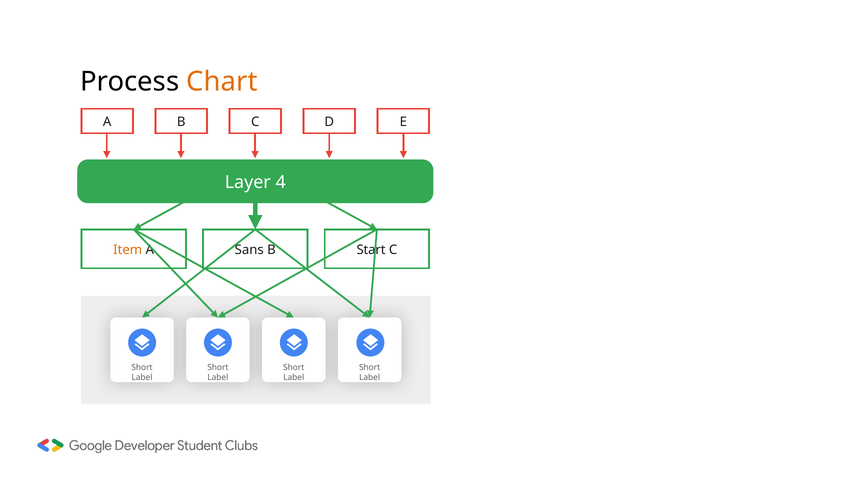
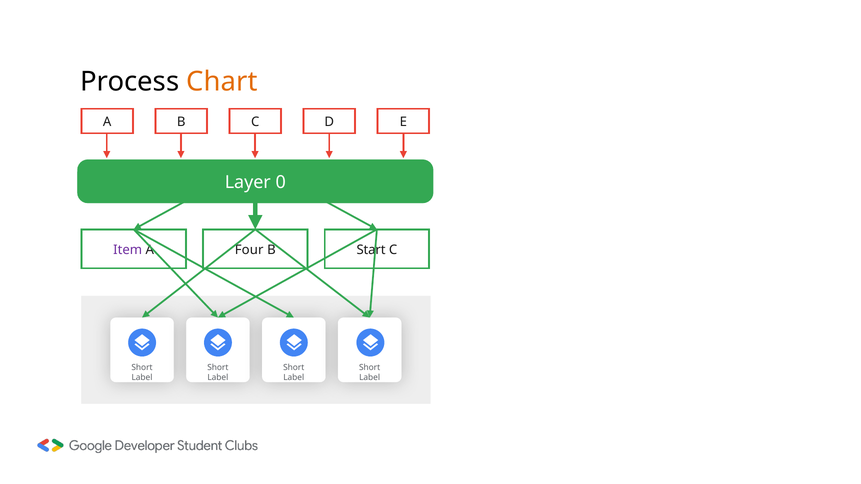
4: 4 -> 0
Item colour: orange -> purple
Sans: Sans -> Four
